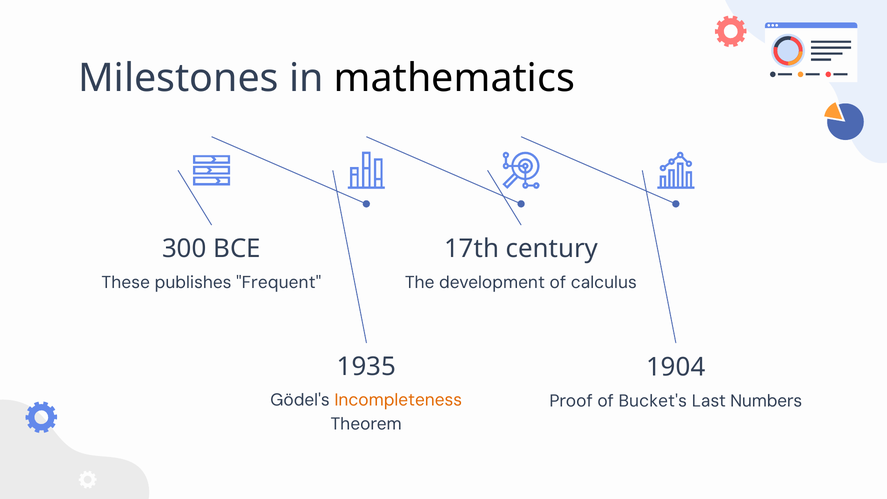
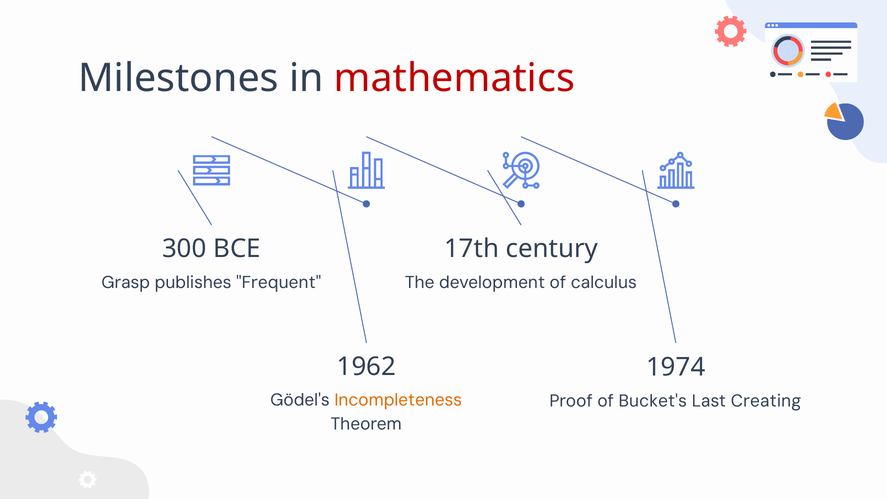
mathematics colour: black -> red
These: These -> Grasp
1935: 1935 -> 1962
1904: 1904 -> 1974
Numbers: Numbers -> Creating
